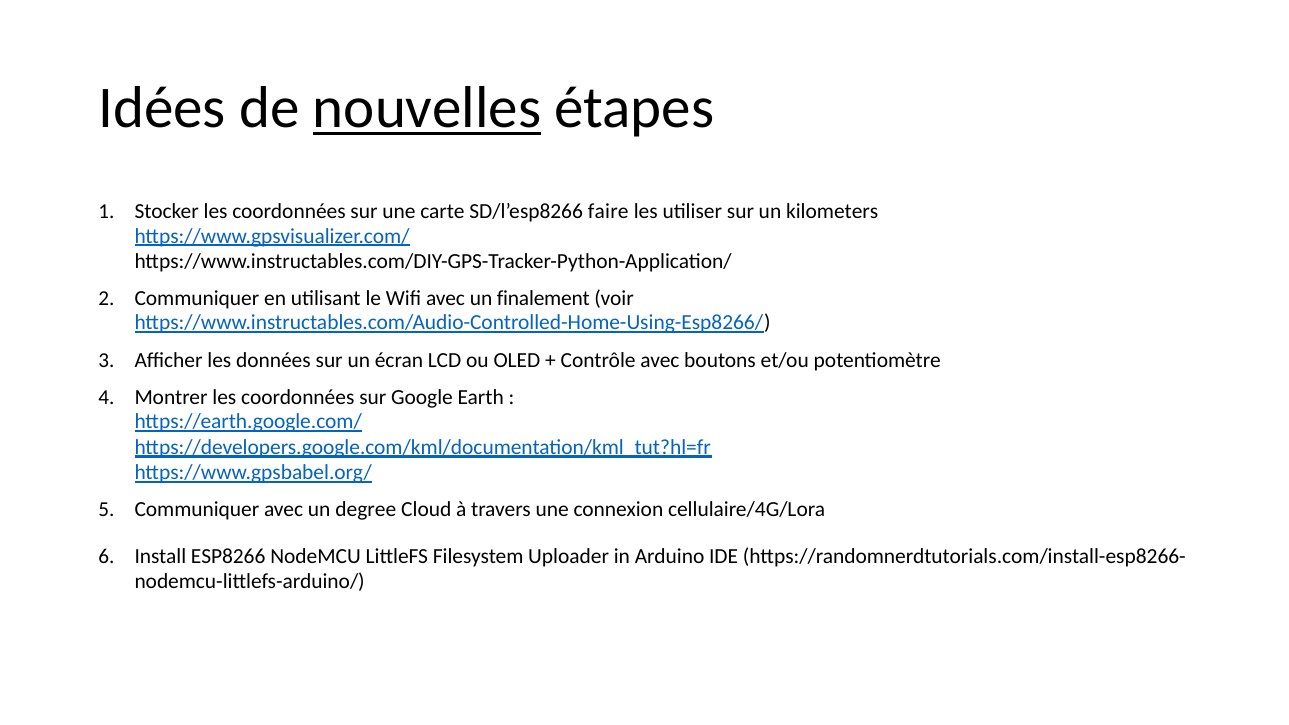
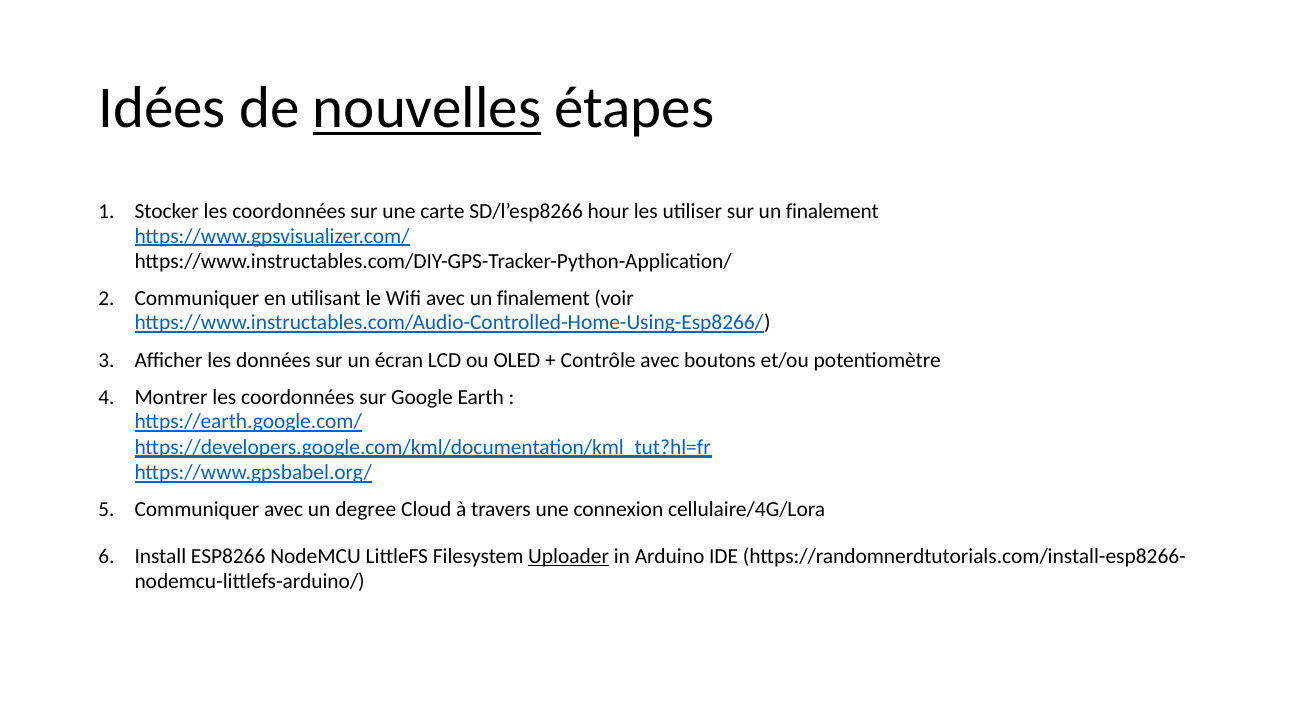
faire: faire -> hour
sur un kilometers: kilometers -> finalement
Uploader underline: none -> present
